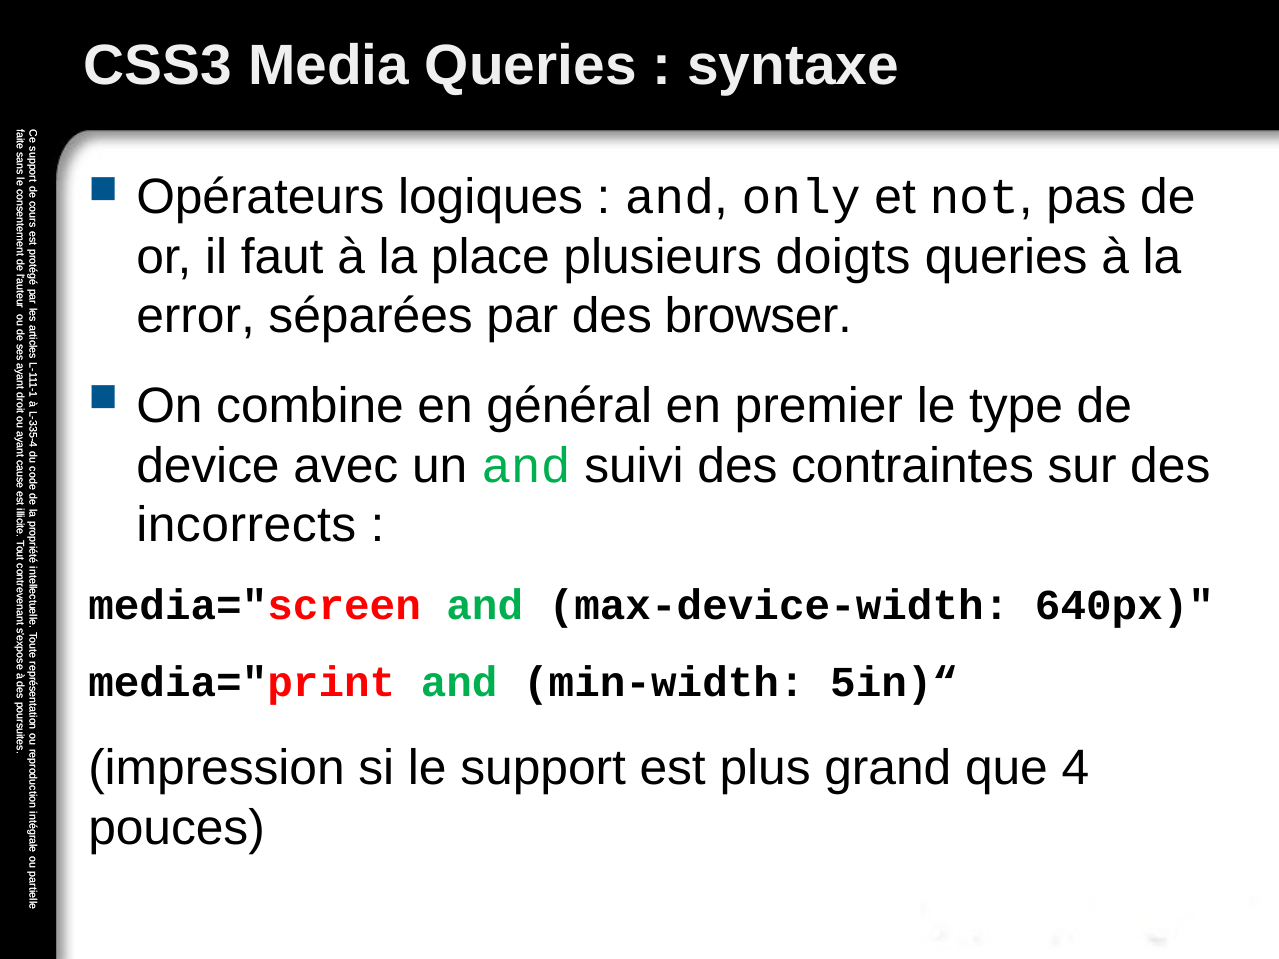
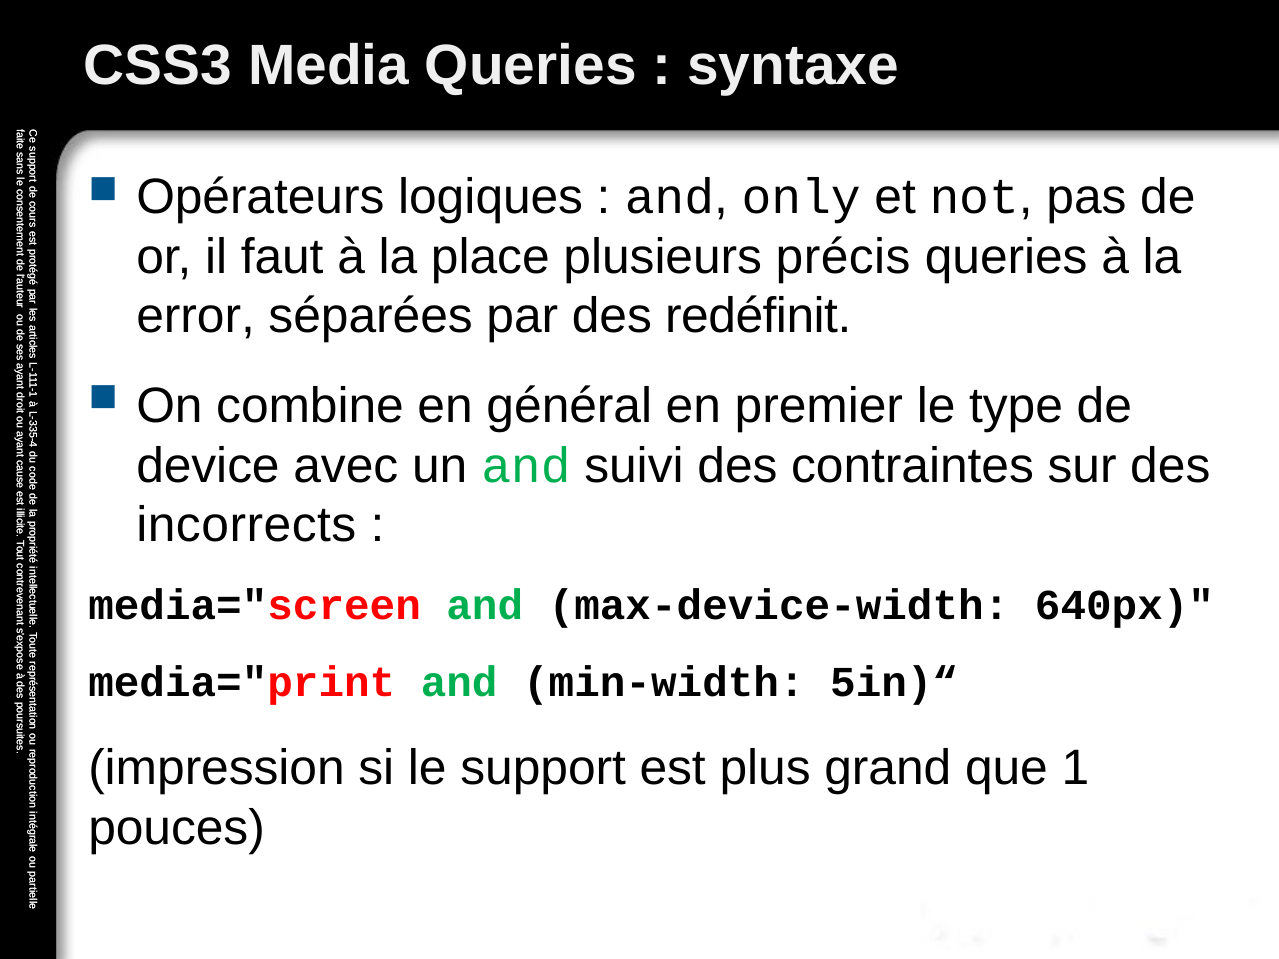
doigts: doigts -> précis
browser: browser -> redéfinit
que 4: 4 -> 1
